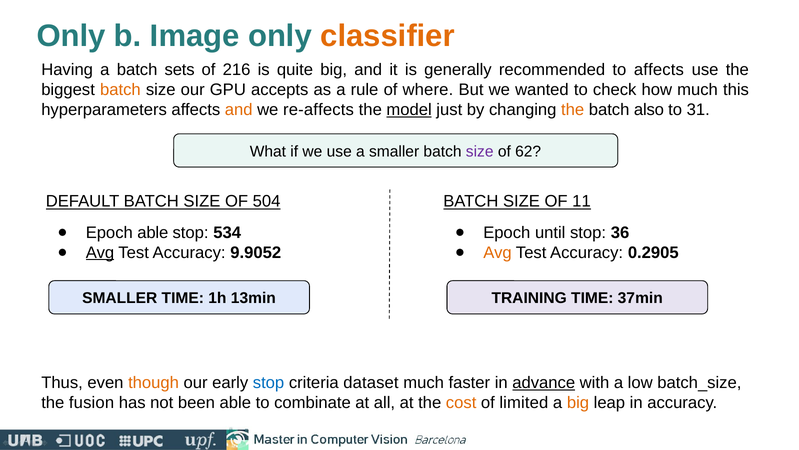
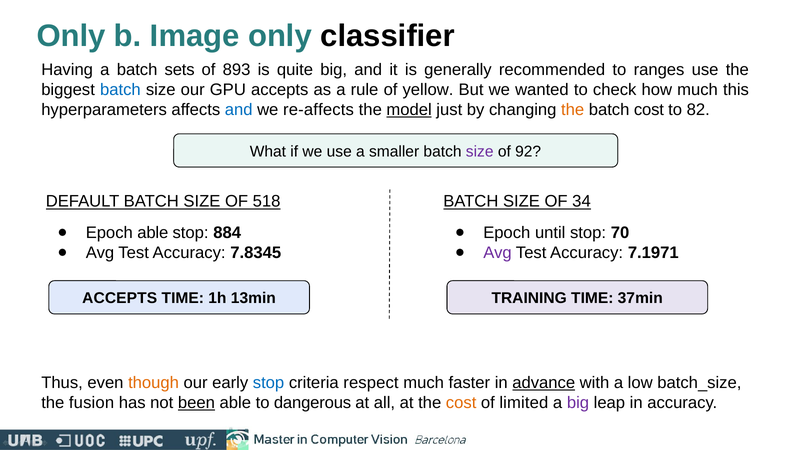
classifier colour: orange -> black
216: 216 -> 893
to affects: affects -> ranges
batch at (120, 90) colour: orange -> blue
where: where -> yellow
and at (239, 110) colour: orange -> blue
batch also: also -> cost
31: 31 -> 82
62: 62 -> 92
504: 504 -> 518
11: 11 -> 34
534: 534 -> 884
36: 36 -> 70
Avg at (100, 252) underline: present -> none
9.9052: 9.9052 -> 7.8345
Avg at (497, 252) colour: orange -> purple
0.2905: 0.2905 -> 7.1971
SMALLER at (120, 298): SMALLER -> ACCEPTS
dataset: dataset -> respect
been underline: none -> present
combinate: combinate -> dangerous
big at (578, 402) colour: orange -> purple
